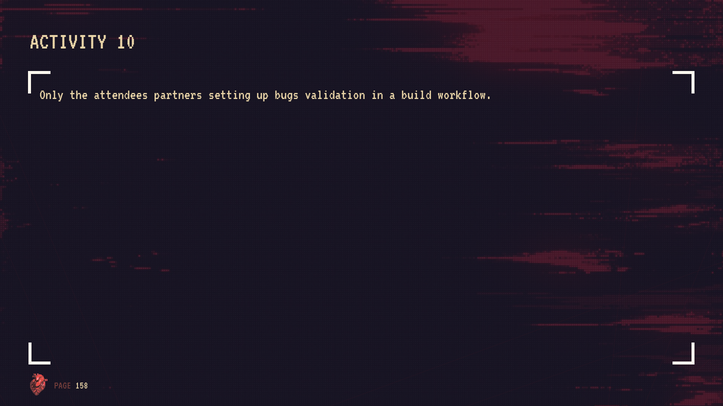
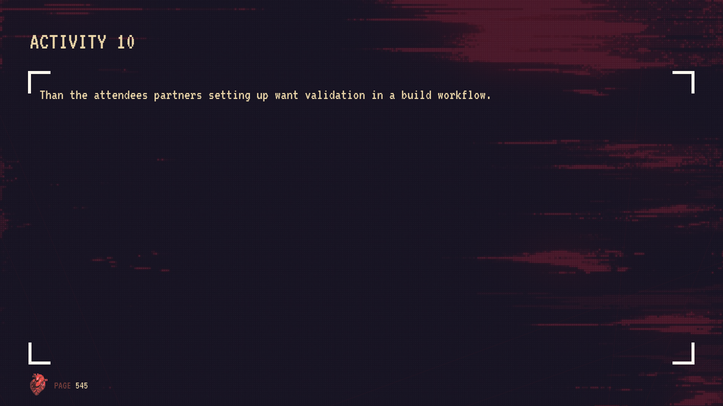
Only: Only -> Than
bugs: bugs -> want
158: 158 -> 545
